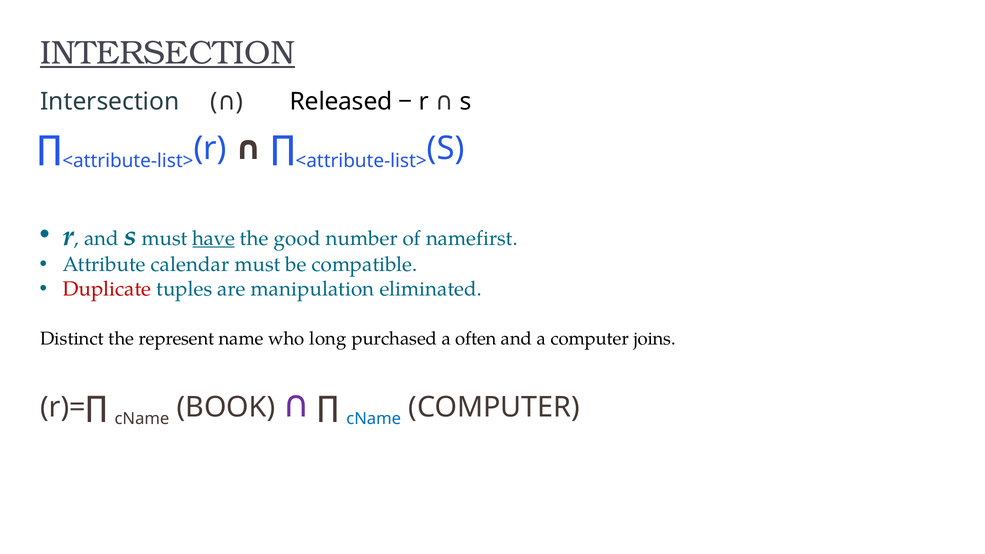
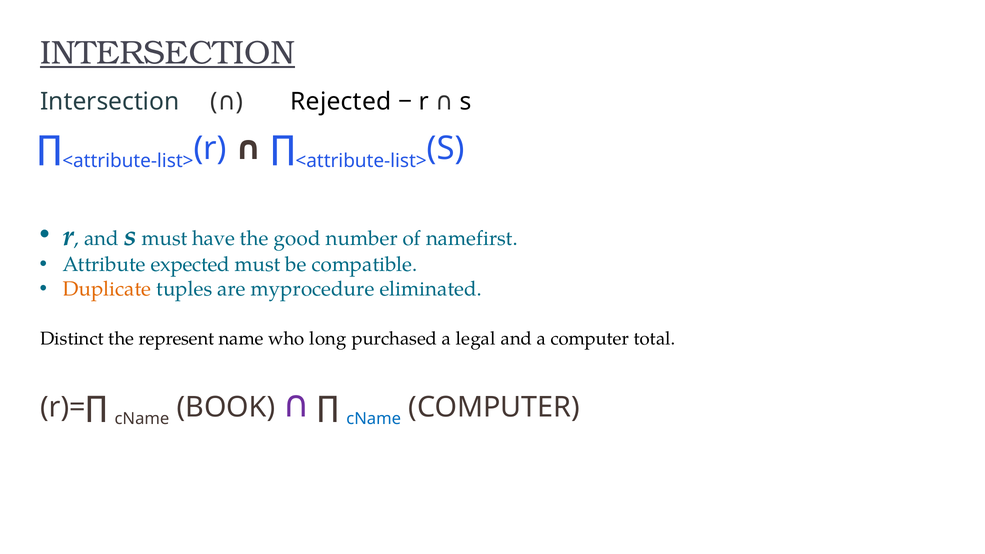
Released: Released -> Rejected
have underline: present -> none
calendar: calendar -> expected
Duplicate colour: red -> orange
manipulation: manipulation -> myprocedure
often: often -> legal
joins: joins -> total
